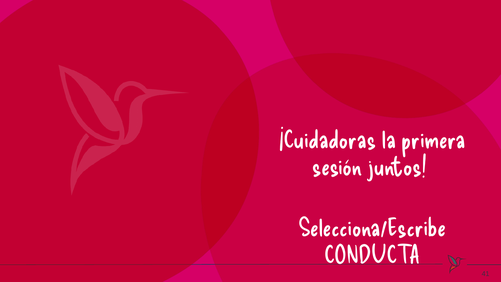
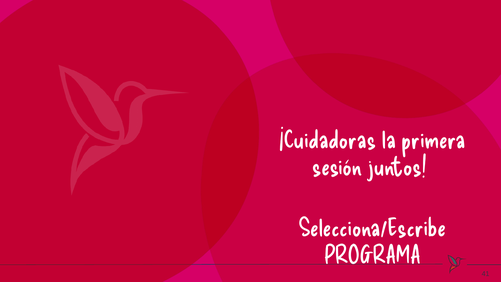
CONDUCTA: CONDUCTA -> PROGRAMA
